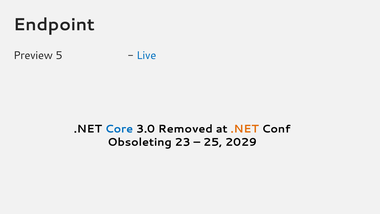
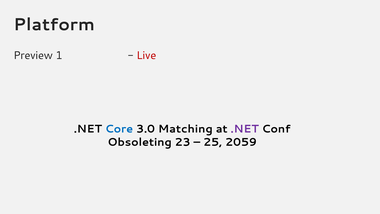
Endpoint: Endpoint -> Platform
5: 5 -> 1
Live colour: blue -> red
Removed: Removed -> Matching
.NET at (245, 129) colour: orange -> purple
2029: 2029 -> 2059
